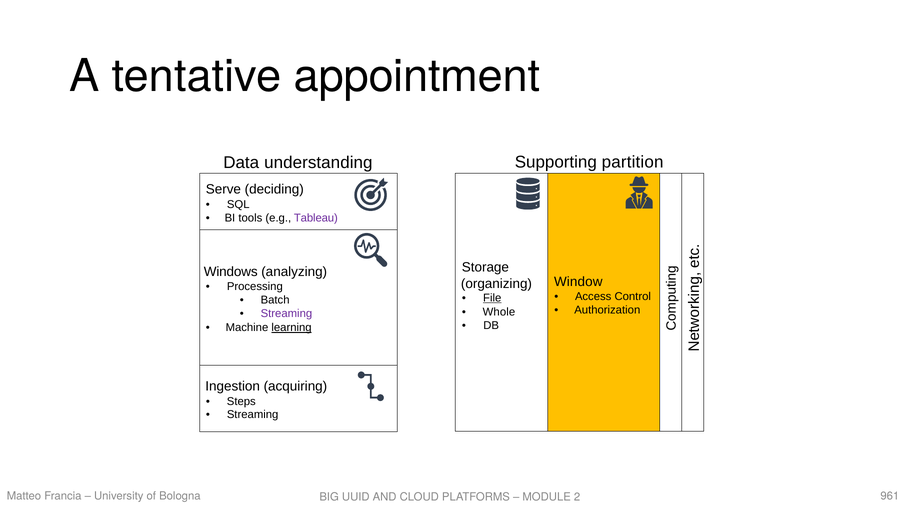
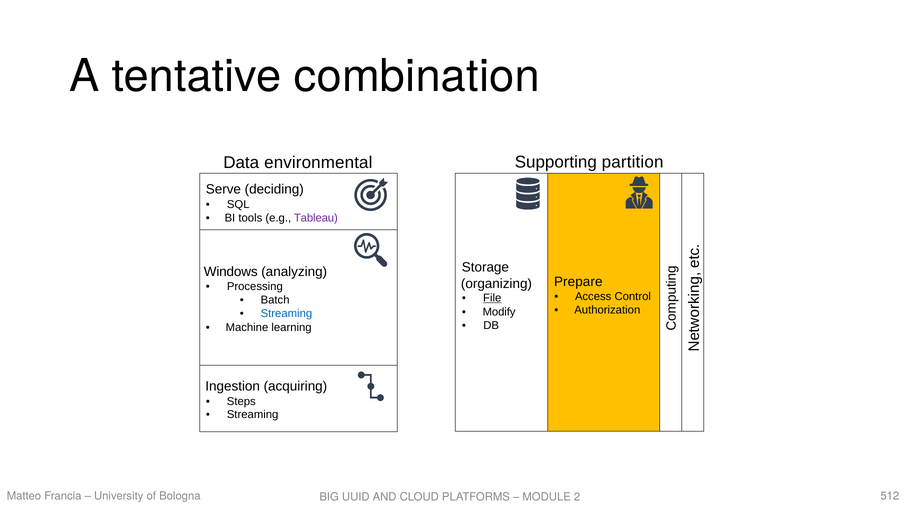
appointment: appointment -> combination
understanding: understanding -> environmental
Window: Window -> Prepare
Whole: Whole -> Modify
Streaming at (286, 313) colour: purple -> blue
learning underline: present -> none
961: 961 -> 512
